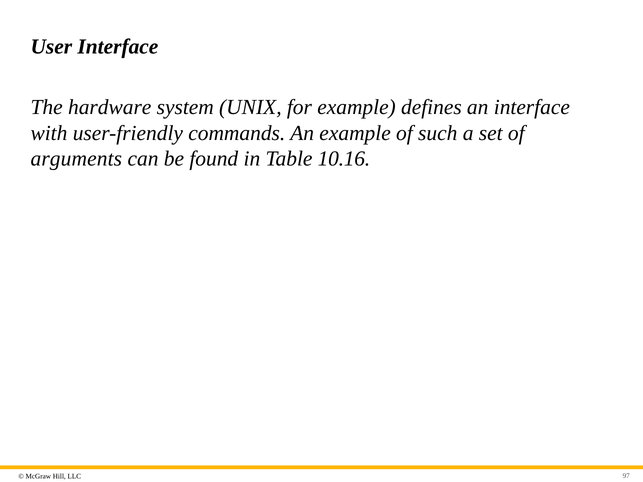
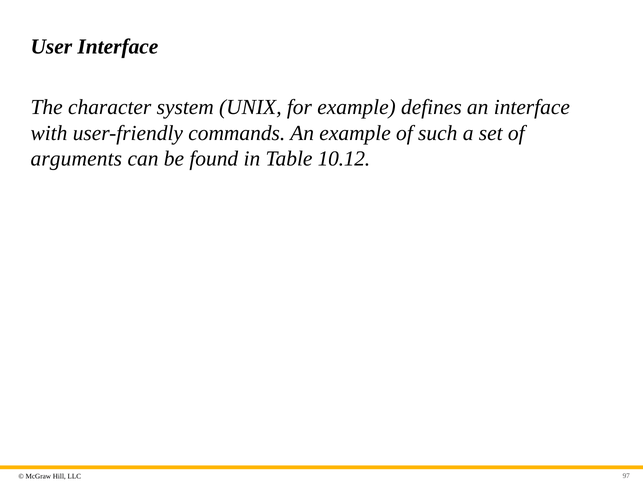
hardware: hardware -> character
10.16: 10.16 -> 10.12
